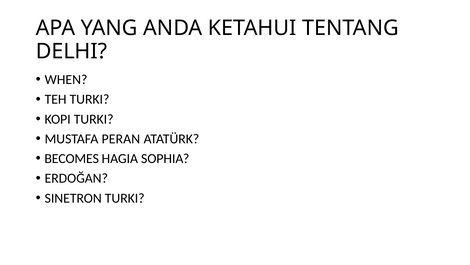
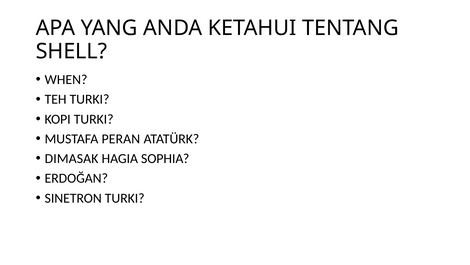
DELHI: DELHI -> SHELL
BECOMES: BECOMES -> DIMASAK
